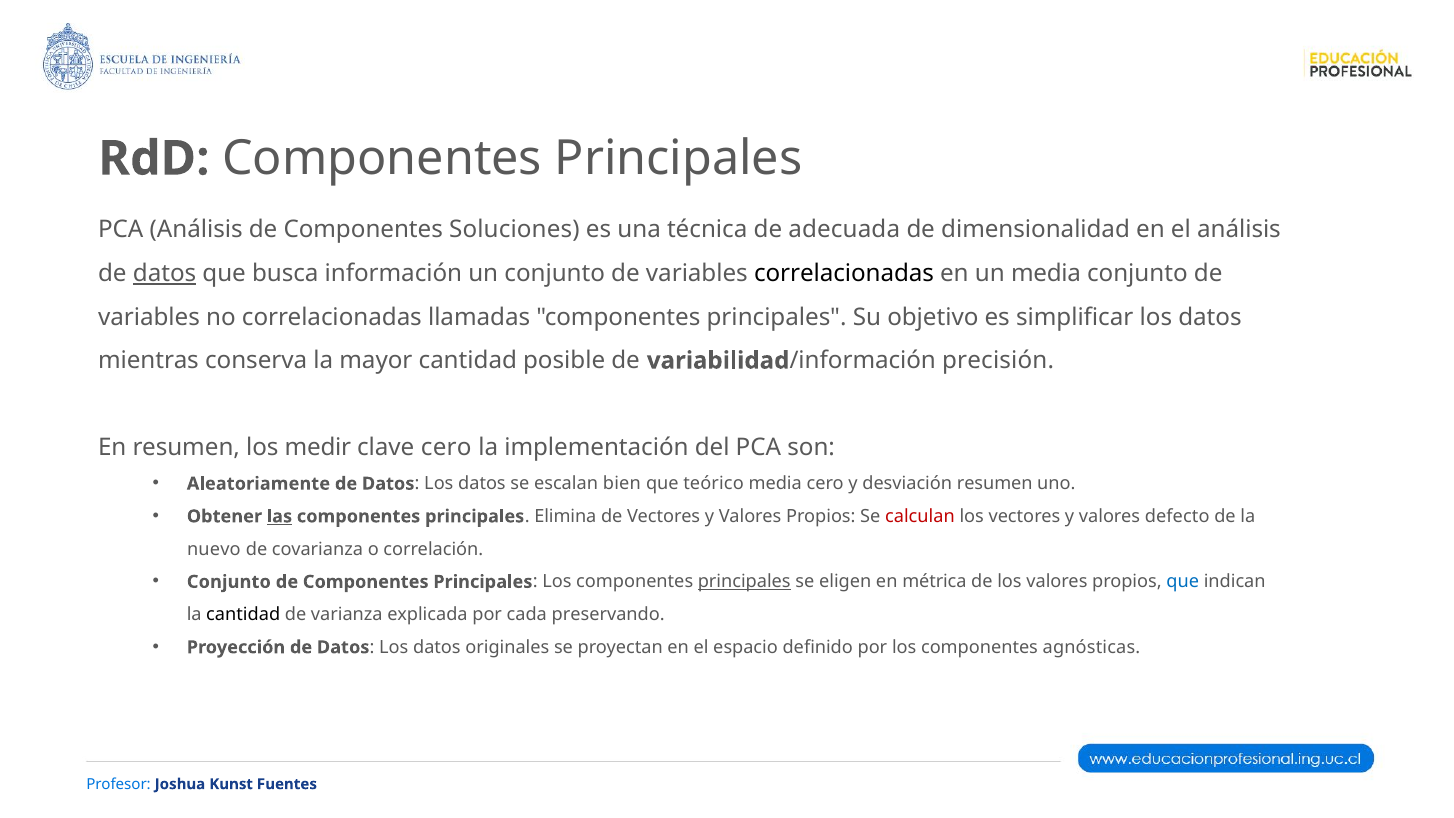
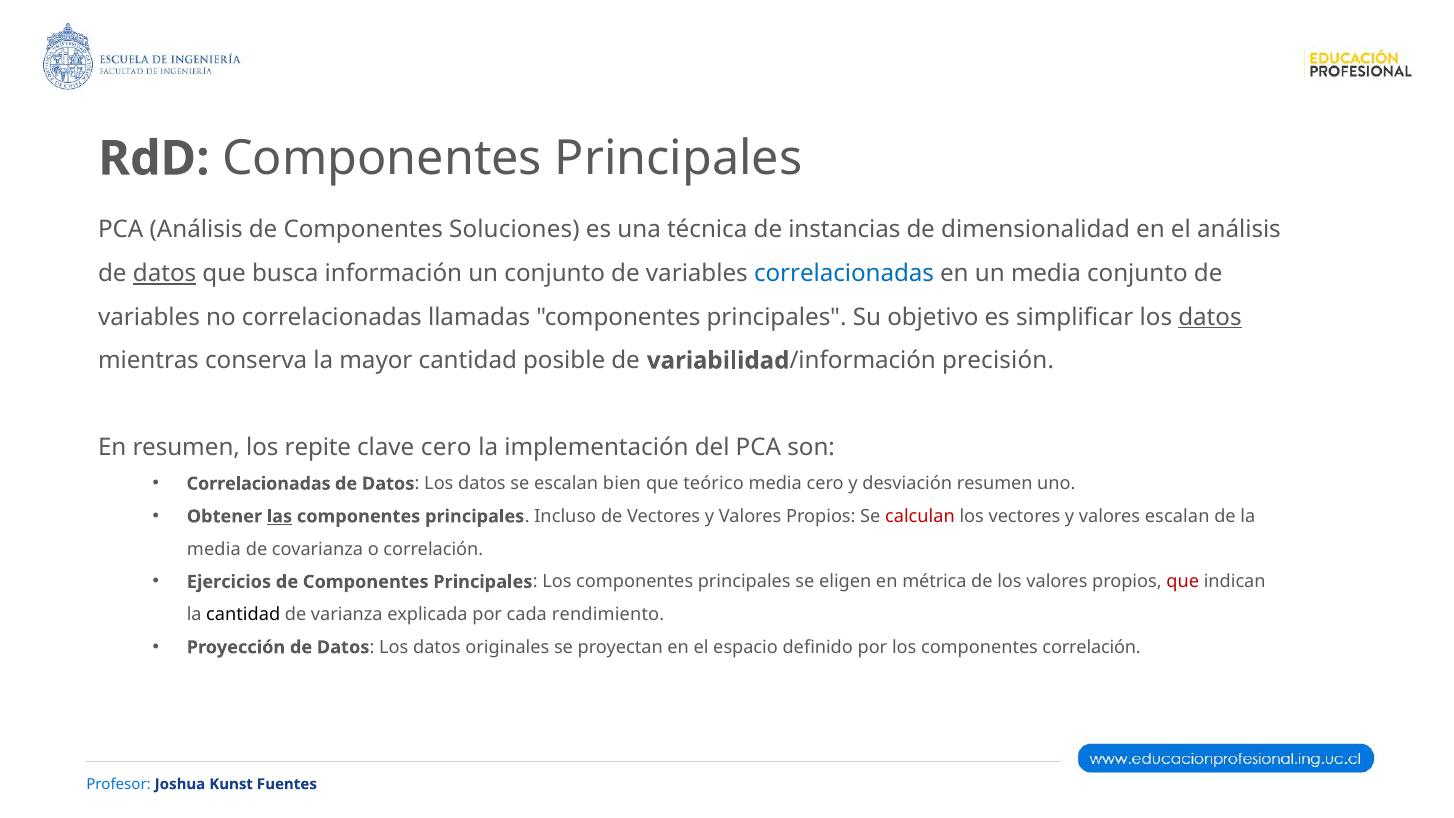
adecuada: adecuada -> instancias
correlacionadas at (844, 273) colour: black -> blue
datos at (1210, 317) underline: none -> present
medir: medir -> repite
Aleatoriamente at (258, 484): Aleatoriamente -> Correlacionadas
Elimina: Elimina -> Incluso
valores defecto: defecto -> escalan
nuevo at (214, 549): nuevo -> media
Conjunto at (229, 582): Conjunto -> Ejercicios
principales at (744, 582) underline: present -> none
que at (1183, 582) colour: blue -> red
preservando: preservando -> rendimiento
componentes agnósticas: agnósticas -> correlación
